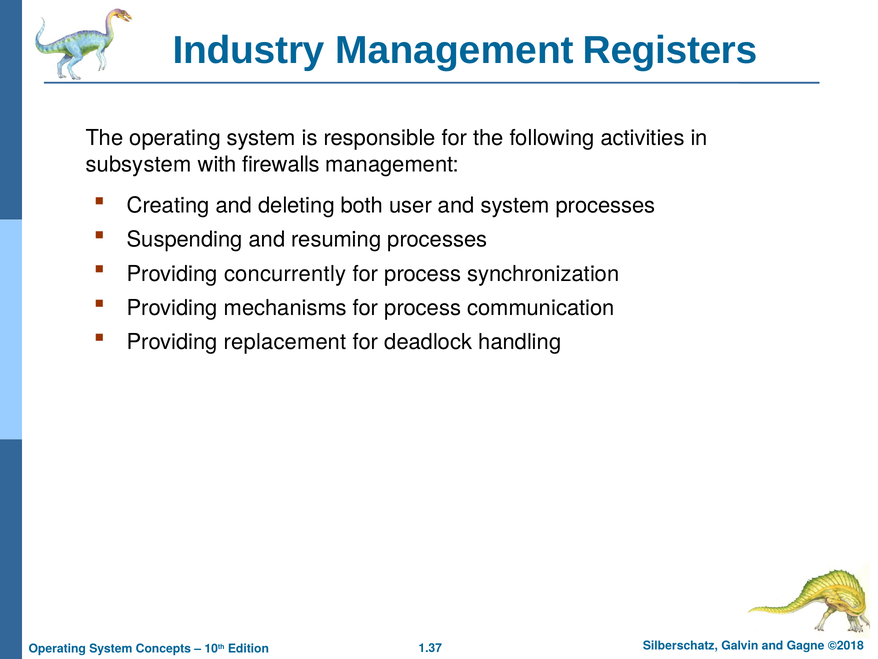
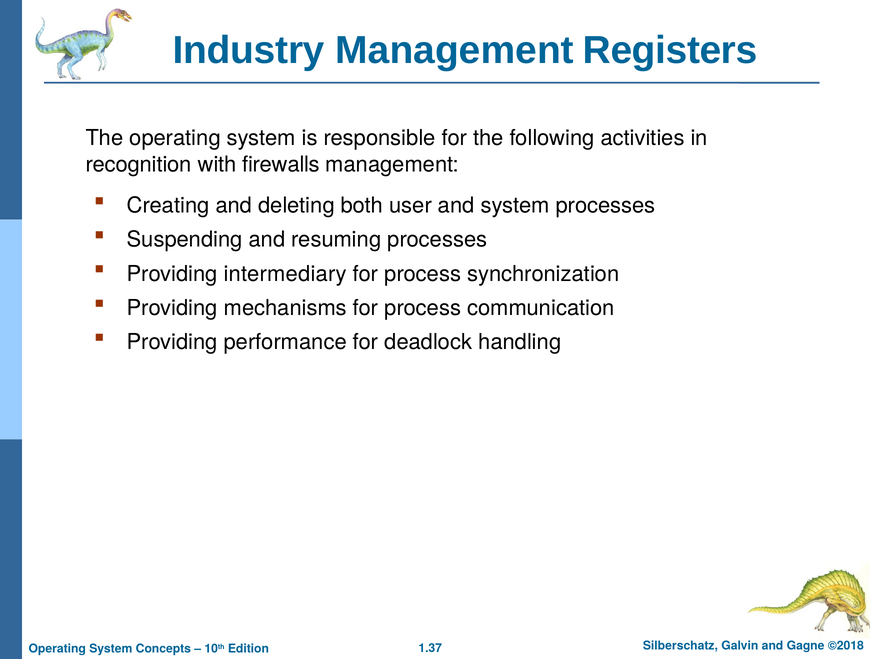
subsystem: subsystem -> recognition
concurrently: concurrently -> intermediary
replacement: replacement -> performance
